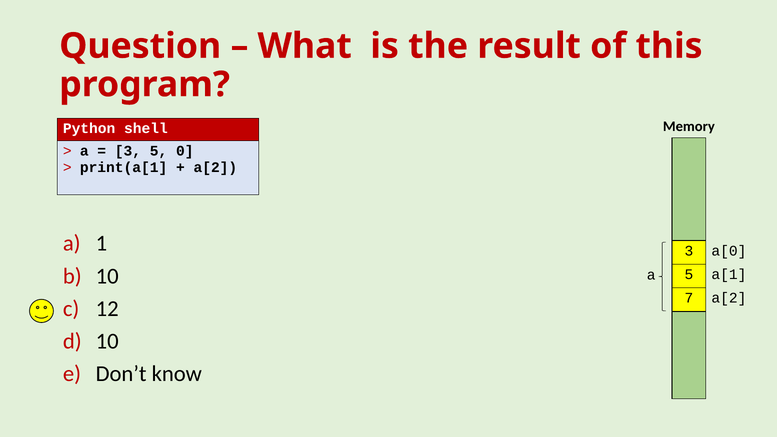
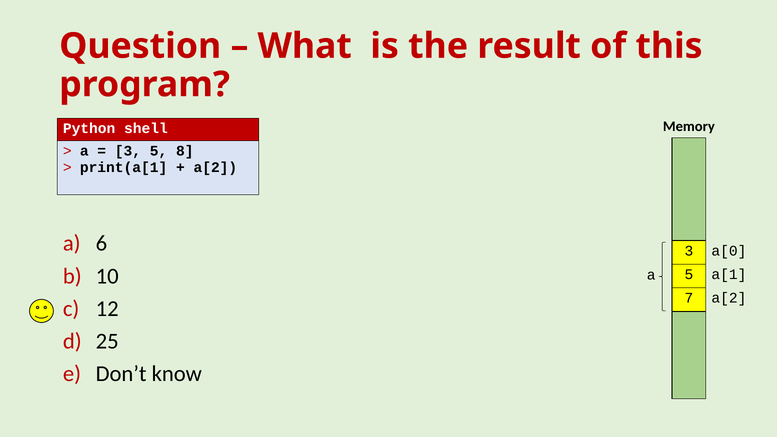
0: 0 -> 8
1: 1 -> 6
10 at (107, 341): 10 -> 25
